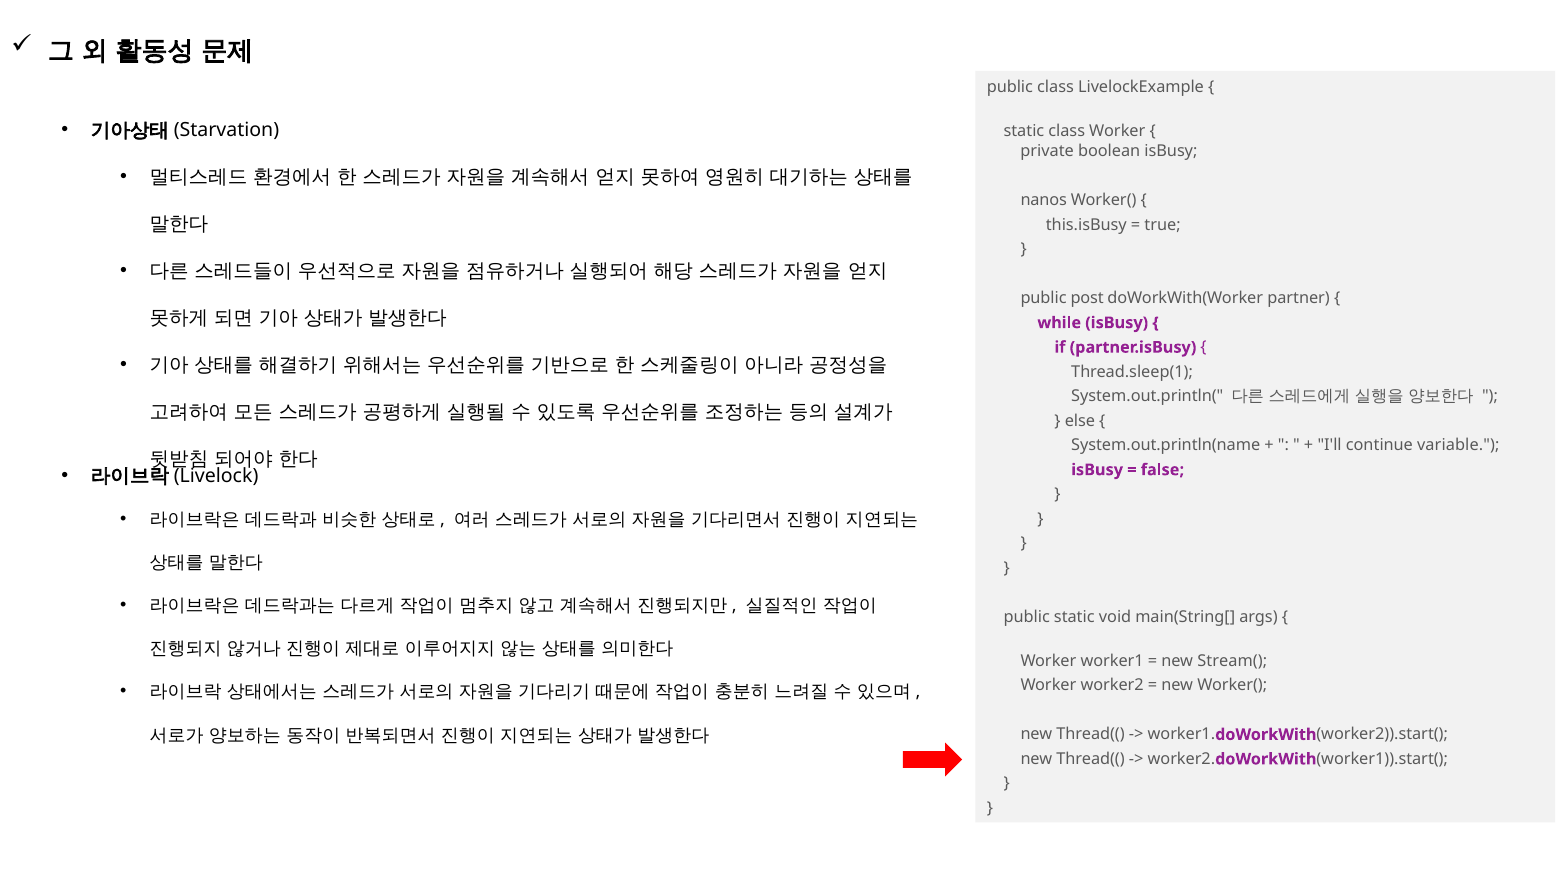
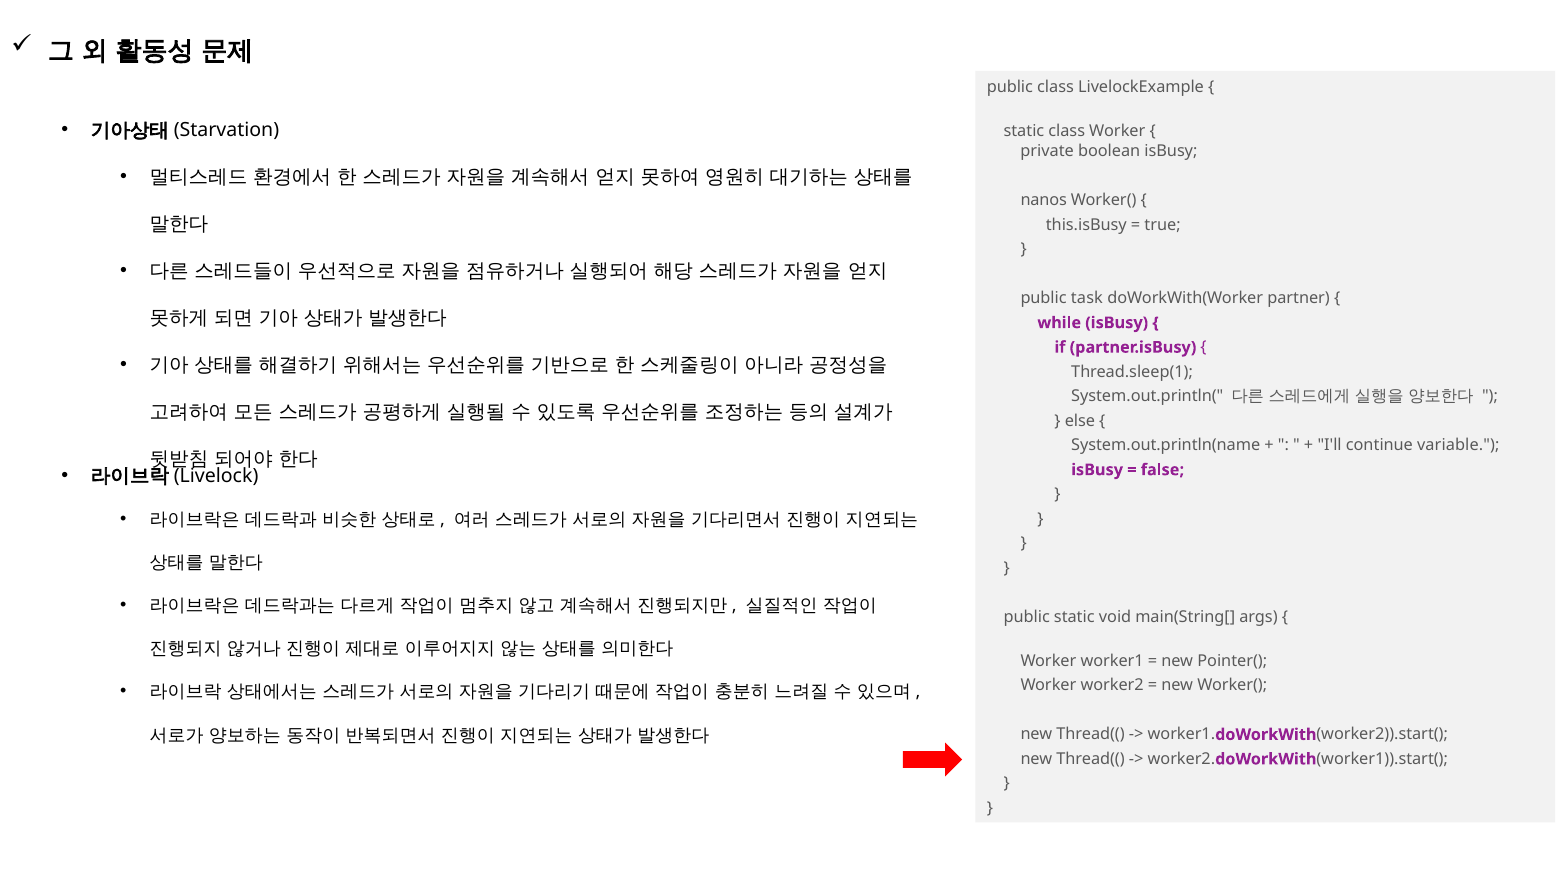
post: post -> task
Stream(: Stream( -> Pointer(
